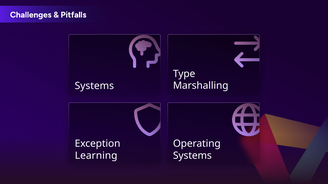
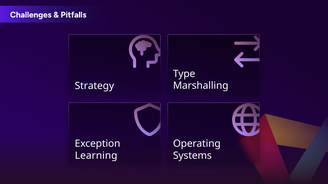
Systems at (94, 86): Systems -> Strategy
